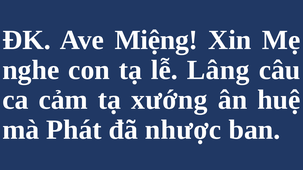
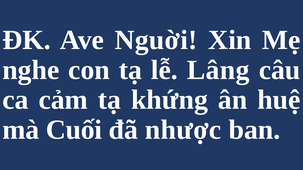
Miệng: Miệng -> Nguời
xướng: xướng -> khứng
Phát: Phát -> Cuối
